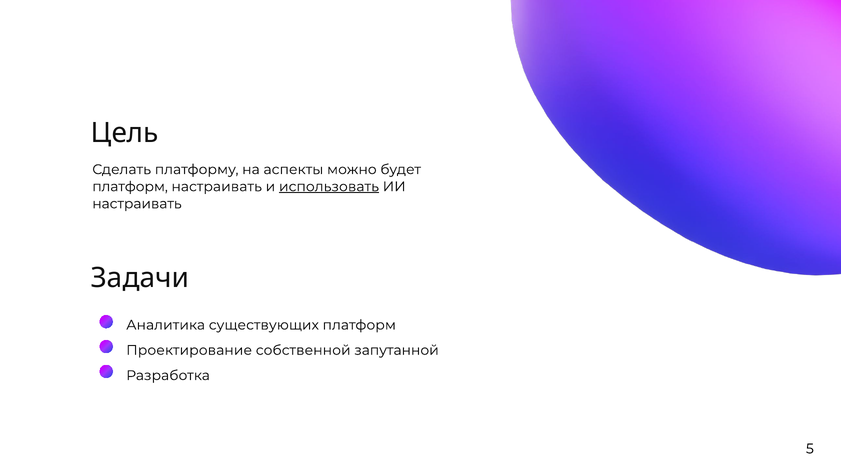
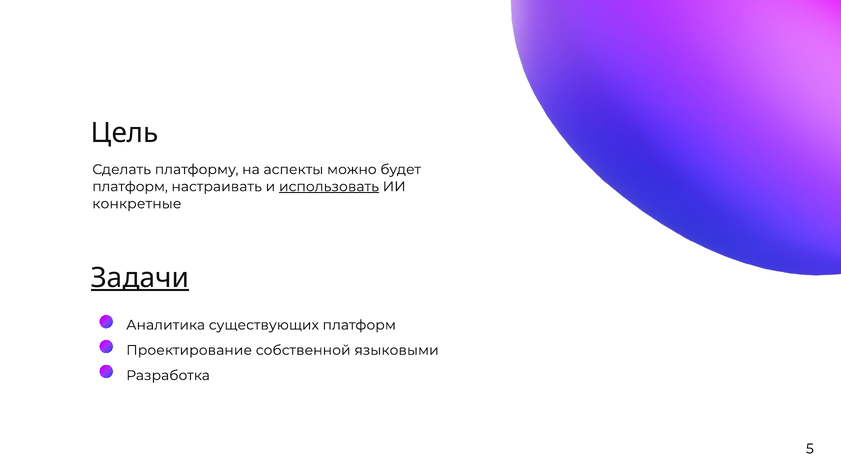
настраивать at (137, 204): настраивать -> конкретные
Задачи underline: none -> present
запутанной: запутанной -> языковыми
